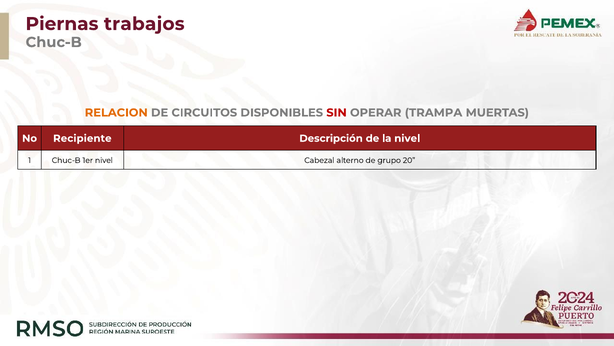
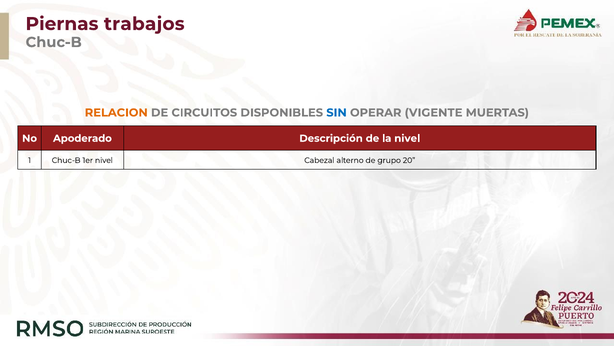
SIN colour: red -> blue
TRAMPA: TRAMPA -> VIGENTE
Recipiente: Recipiente -> Apoderado
